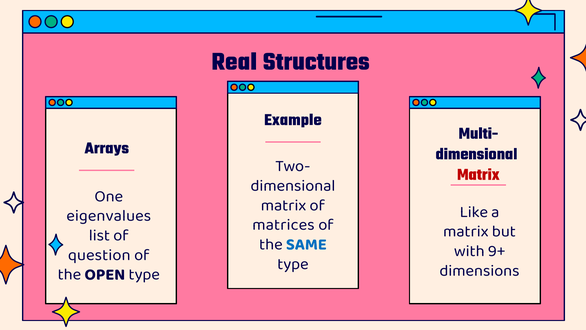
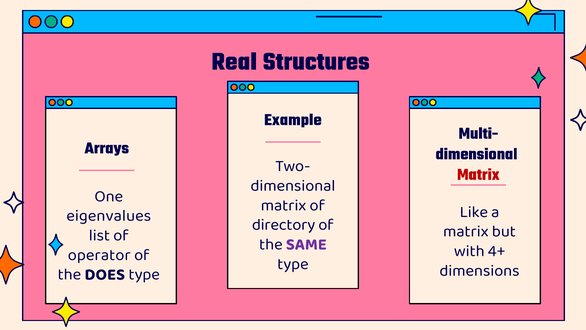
matrices: matrices -> directory
SAME colour: blue -> purple
9+: 9+ -> 4+
question: question -> operator
OPEN: OPEN -> DOES
